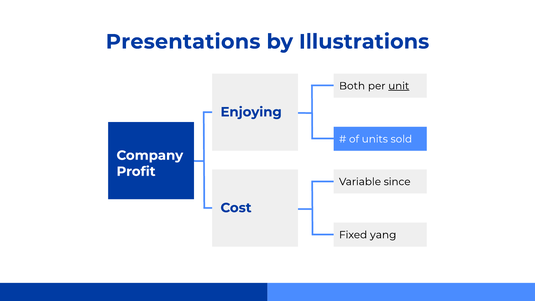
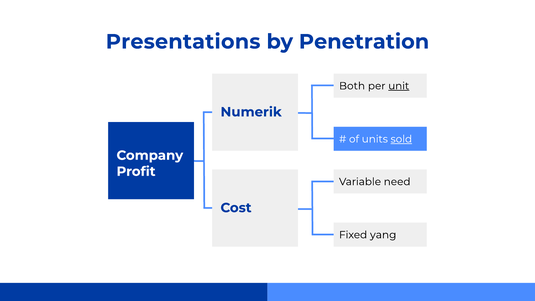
Illustrations: Illustrations -> Penetration
Enjoying: Enjoying -> Numerik
sold underline: none -> present
since: since -> need
